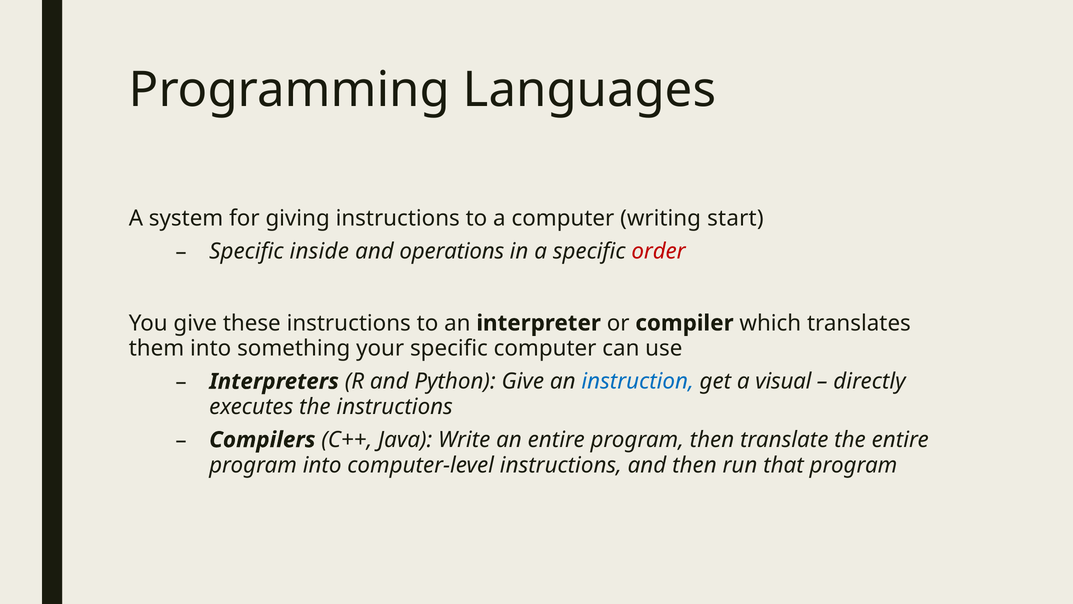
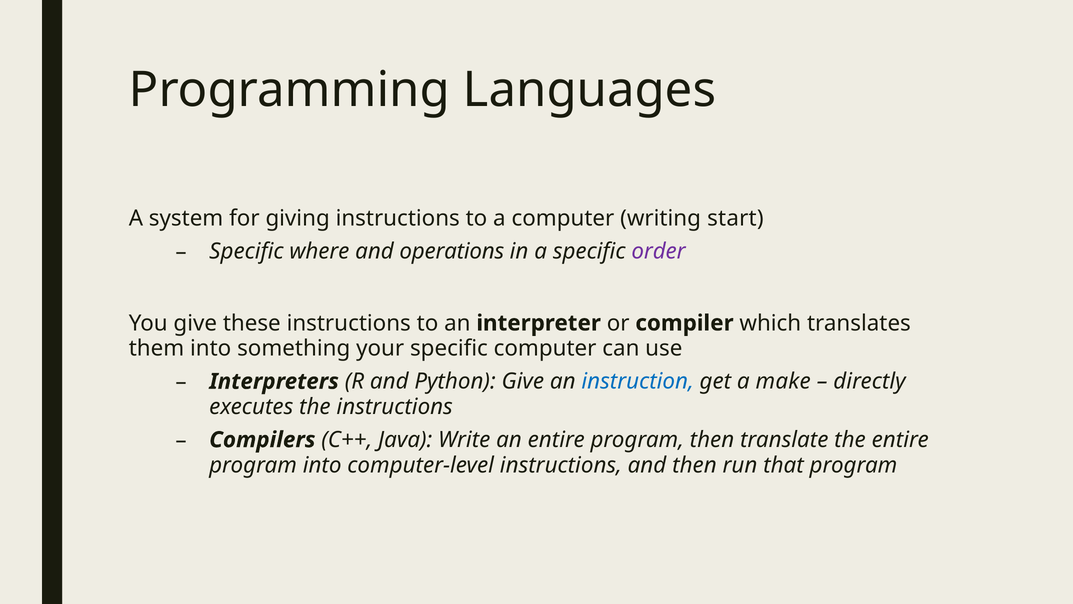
inside: inside -> where
order colour: red -> purple
visual: visual -> make
